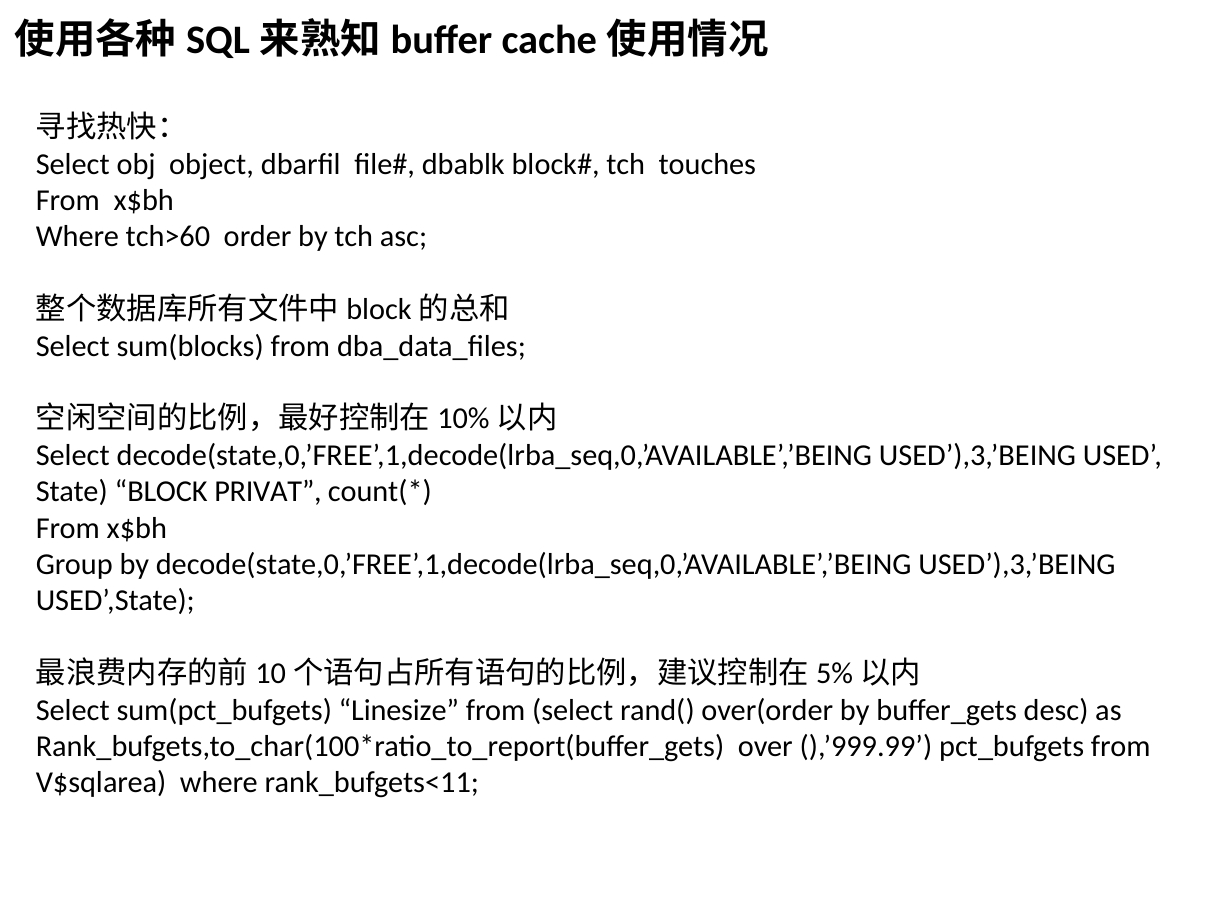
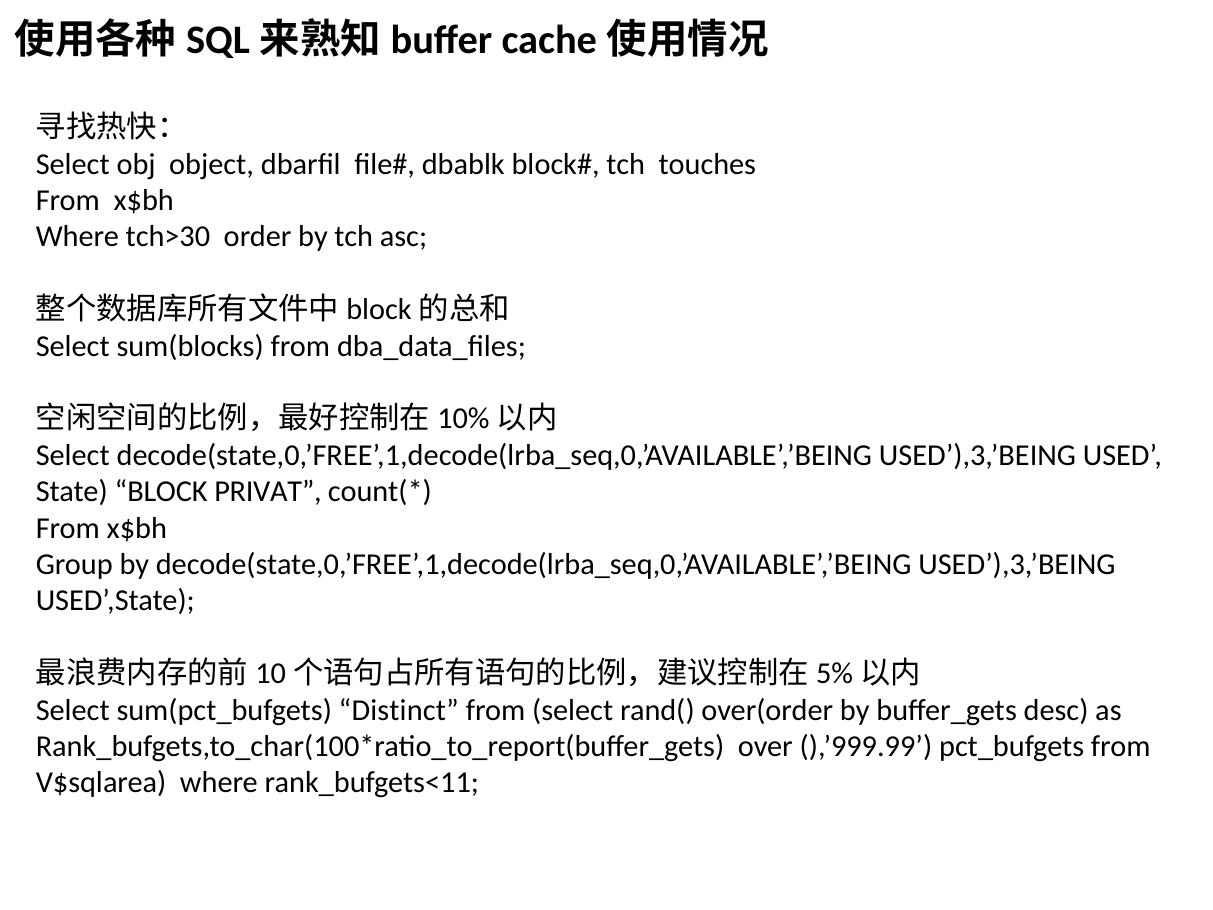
tch>60: tch>60 -> tch>30
Linesize: Linesize -> Distinct
